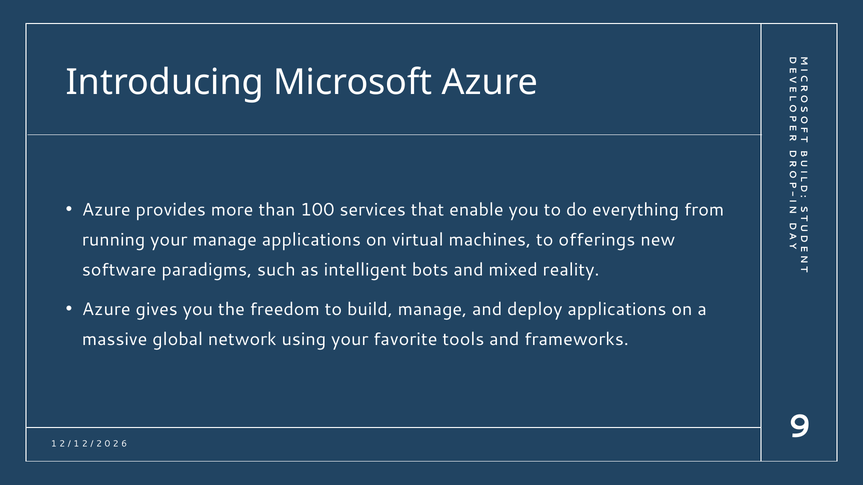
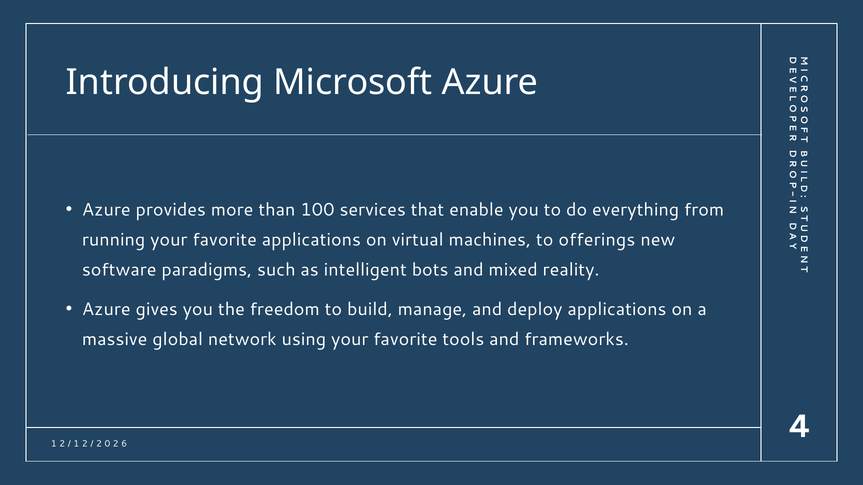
running your manage: manage -> favorite
9: 9 -> 4
